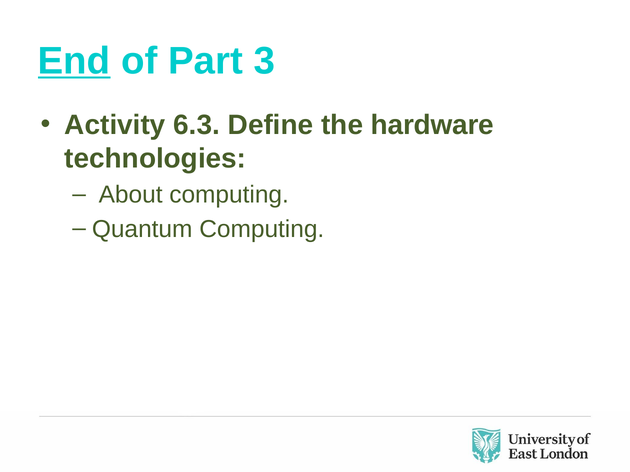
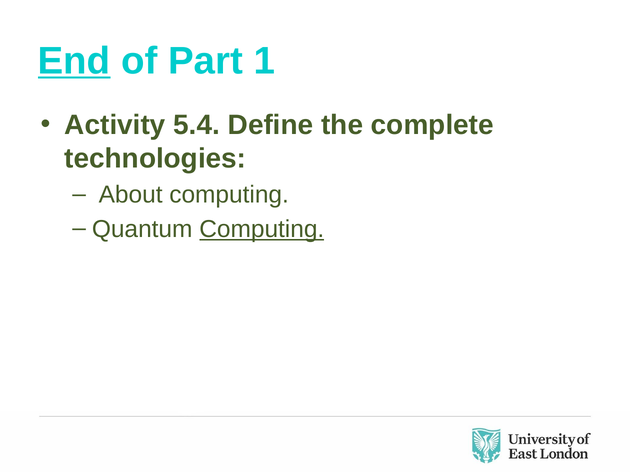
3: 3 -> 1
6.3: 6.3 -> 5.4
hardware: hardware -> complete
Computing at (262, 229) underline: none -> present
